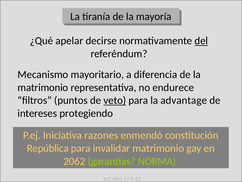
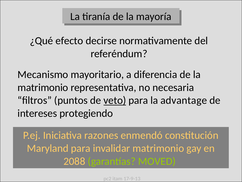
apelar: apelar -> efecto
del underline: present -> none
endurece: endurece -> necesaria
República: República -> Maryland
2062: 2062 -> 2088
NORMA: NORMA -> MOVED
